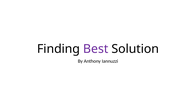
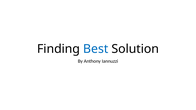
Best colour: purple -> blue
